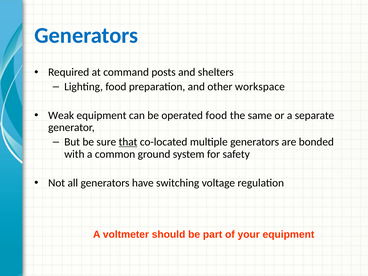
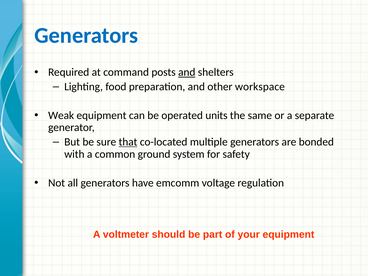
and at (187, 72) underline: none -> present
operated food: food -> units
switching: switching -> emcomm
